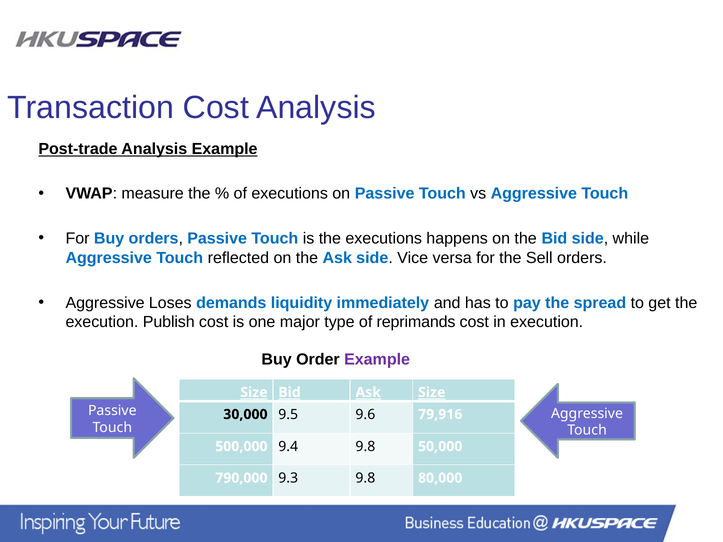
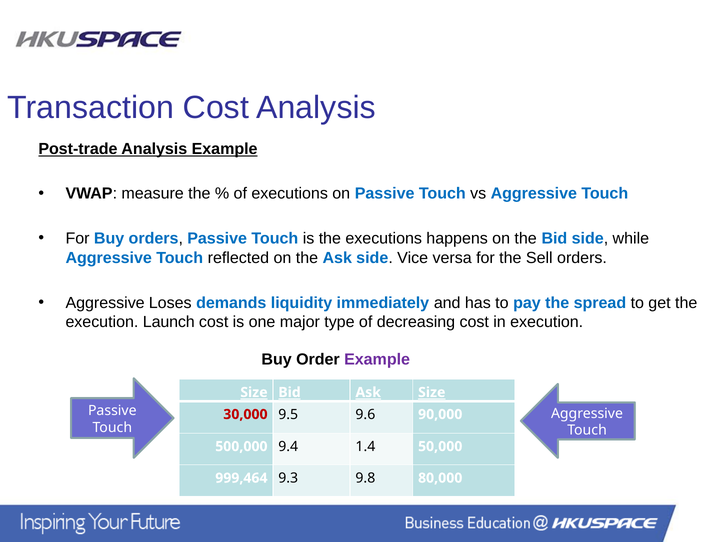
Publish: Publish -> Launch
reprimands: reprimands -> decreasing
30,000 colour: black -> red
79,916: 79,916 -> 90,000
9.4 9.8: 9.8 -> 1.4
790,000: 790,000 -> 999,464
